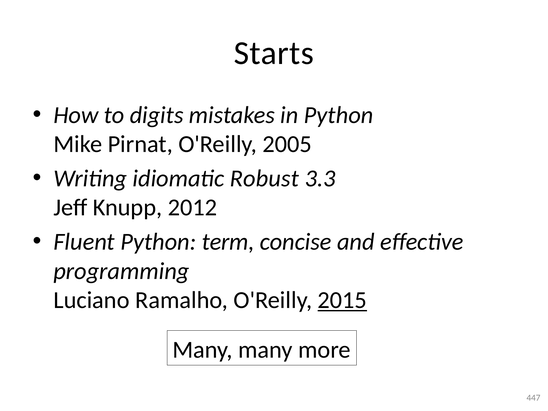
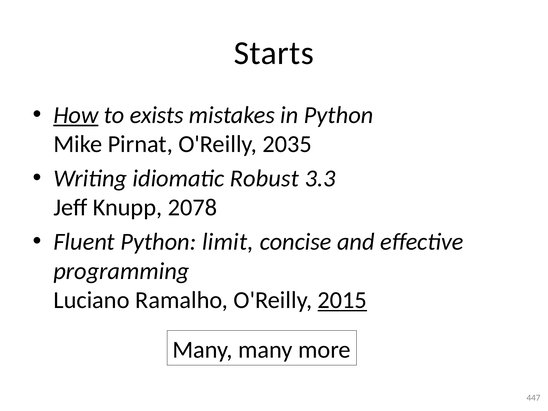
How underline: none -> present
digits: digits -> exists
2005: 2005 -> 2035
2012: 2012 -> 2078
term: term -> limit
